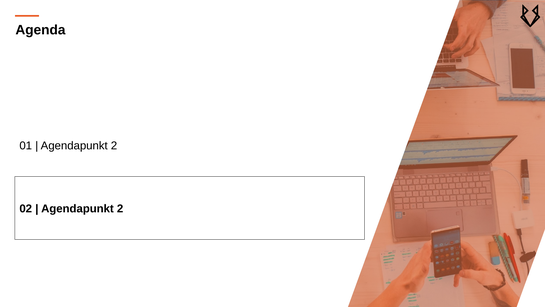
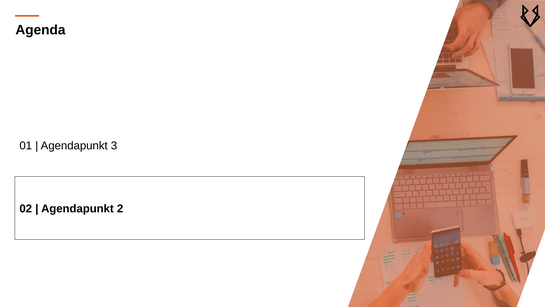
2 at (114, 146): 2 -> 3
